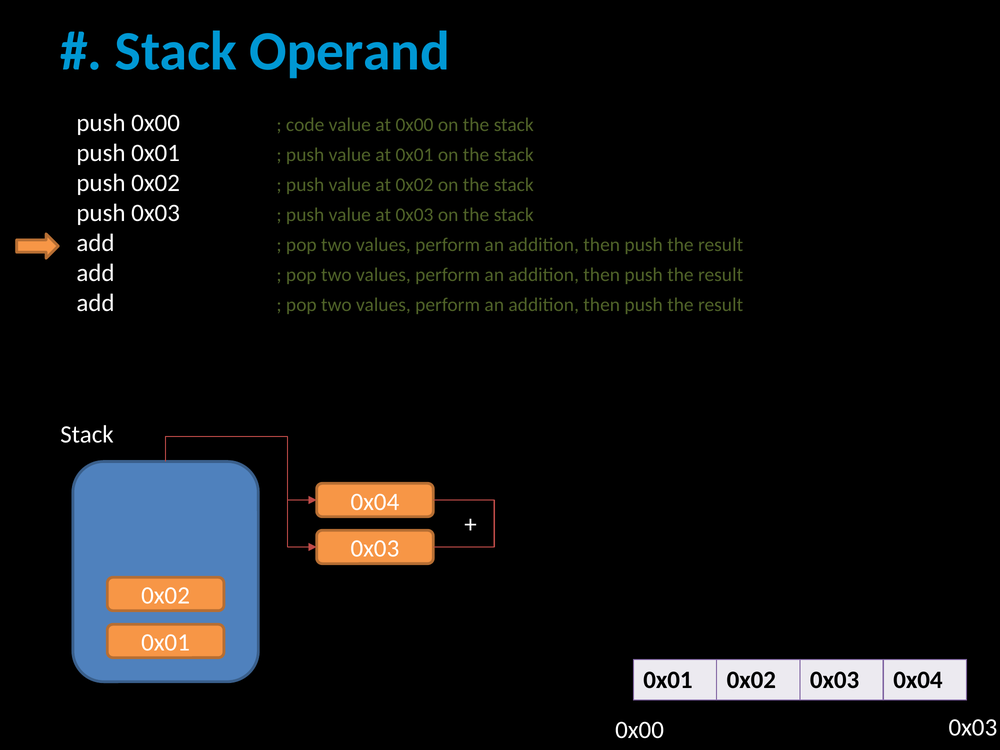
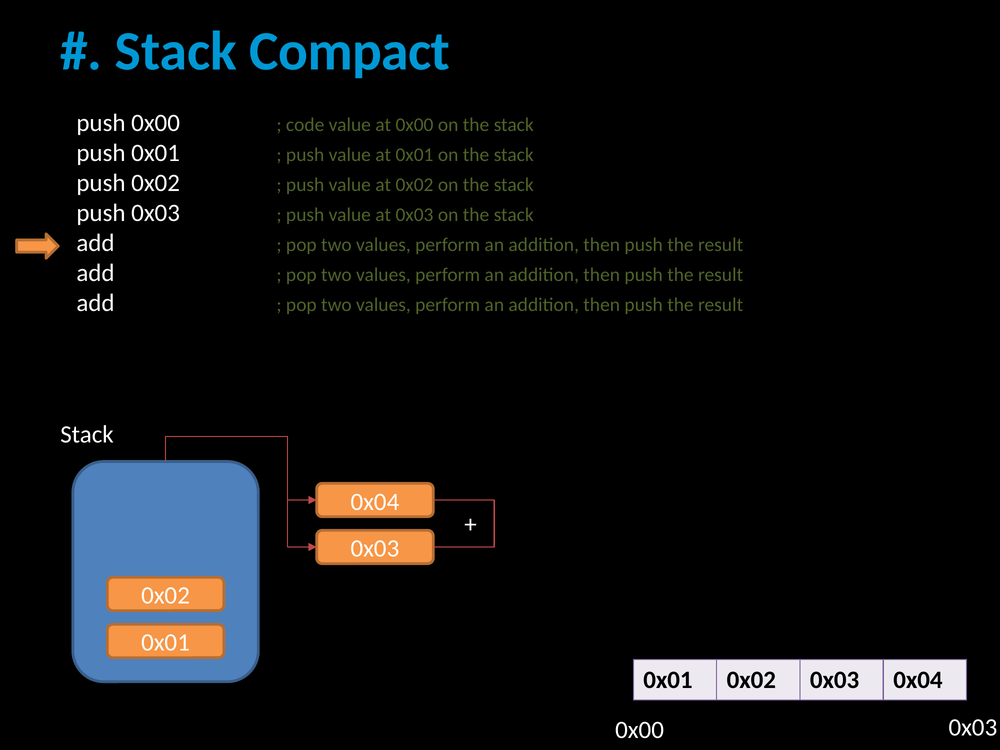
Operand: Operand -> Compact
